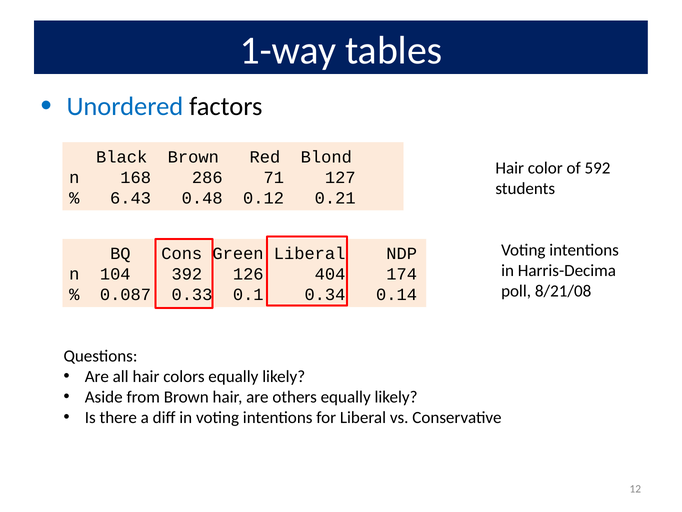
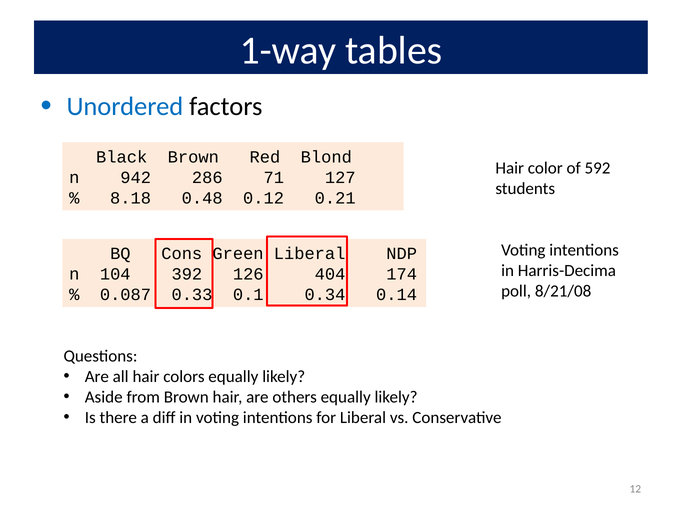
168: 168 -> 942
6.43: 6.43 -> 8.18
